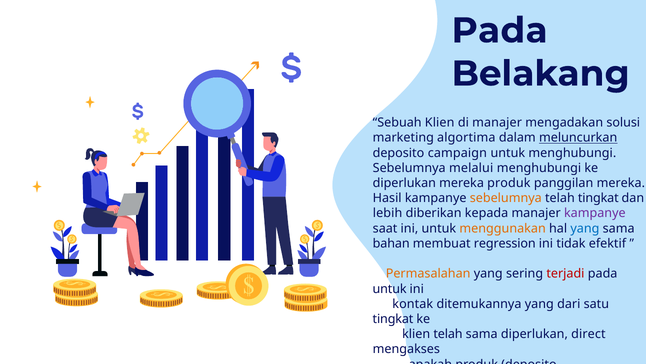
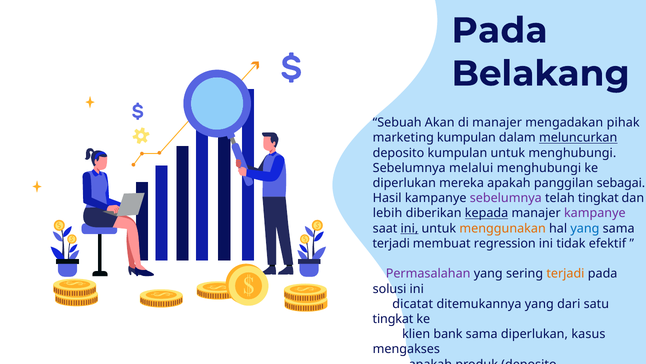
Sebuah Klien: Klien -> Akan
solusi: solusi -> pihak
marketing algortima: algortima -> kumpulan
deposito campaign: campaign -> kumpulan
mereka produk: produk -> apakah
panggilan mereka: mereka -> sebagai
sebelumnya at (506, 198) colour: orange -> purple
kepada underline: none -> present
ini at (409, 228) underline: none -> present
bahan at (391, 243): bahan -> terjadi
Permasalahan colour: orange -> purple
terjadi at (565, 273) colour: red -> orange
untuk at (390, 288): untuk -> solusi
kontak: kontak -> dicatat
klien telah: telah -> bank
direct: direct -> kasus
